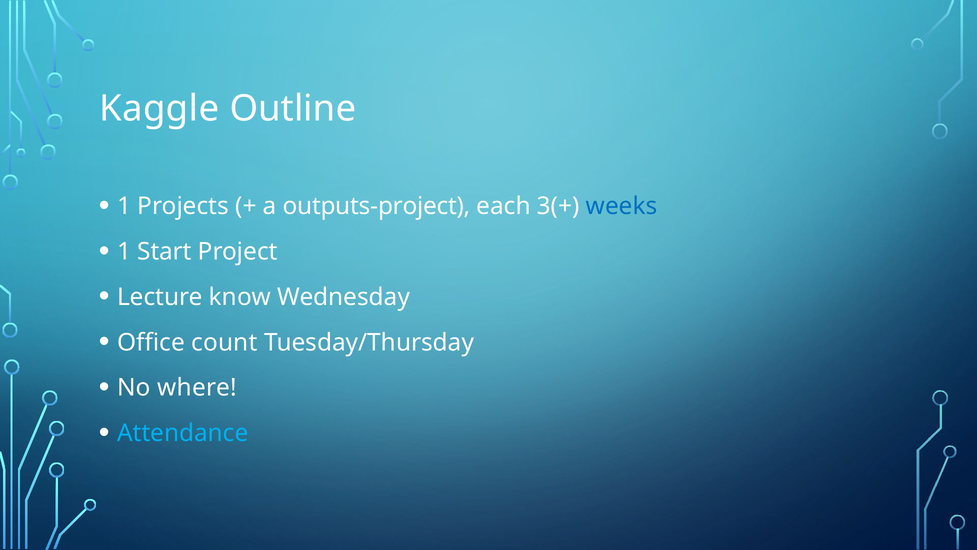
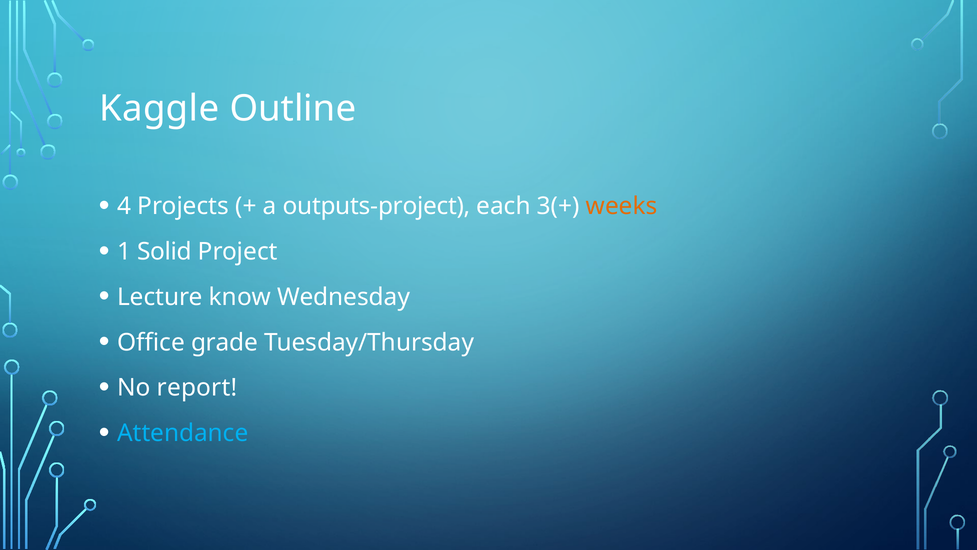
1 at (124, 206): 1 -> 4
weeks colour: blue -> orange
Start: Start -> Solid
count: count -> grade
where: where -> report
